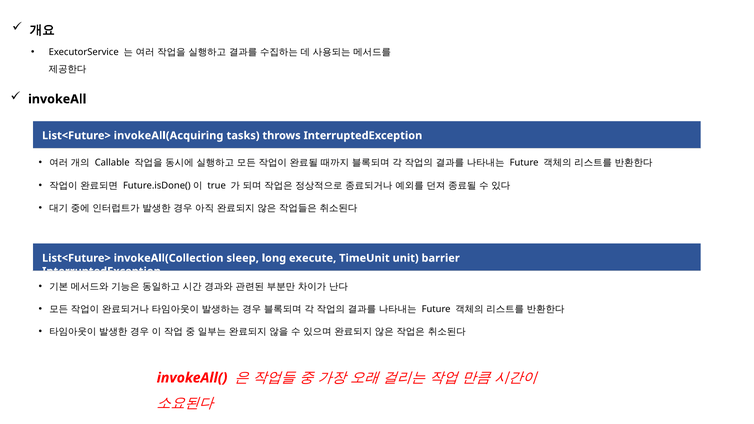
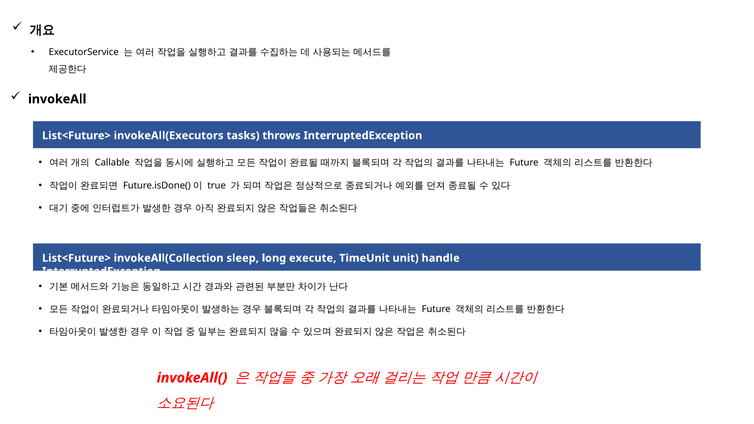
invokeAll(Acquiring: invokeAll(Acquiring -> invokeAll(Executors
barrier: barrier -> handle
